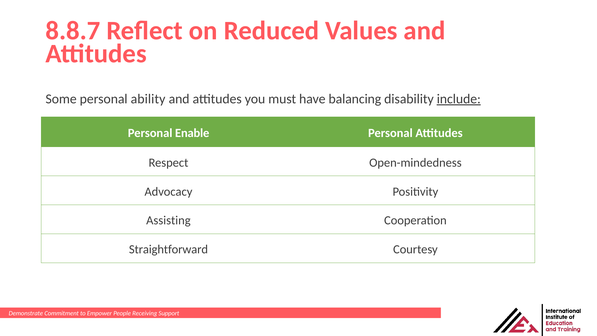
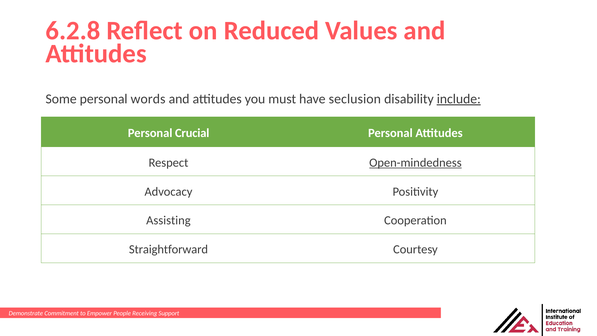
8.8.7: 8.8.7 -> 6.2.8
ability: ability -> words
balancing: balancing -> seclusion
Enable: Enable -> Crucial
Open-mindedness underline: none -> present
